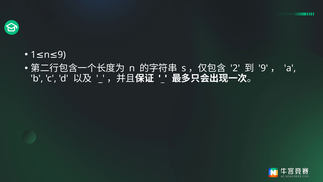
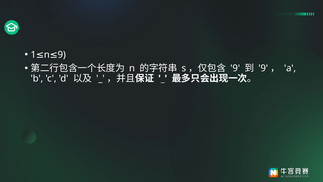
2 at (235, 68): 2 -> 9
